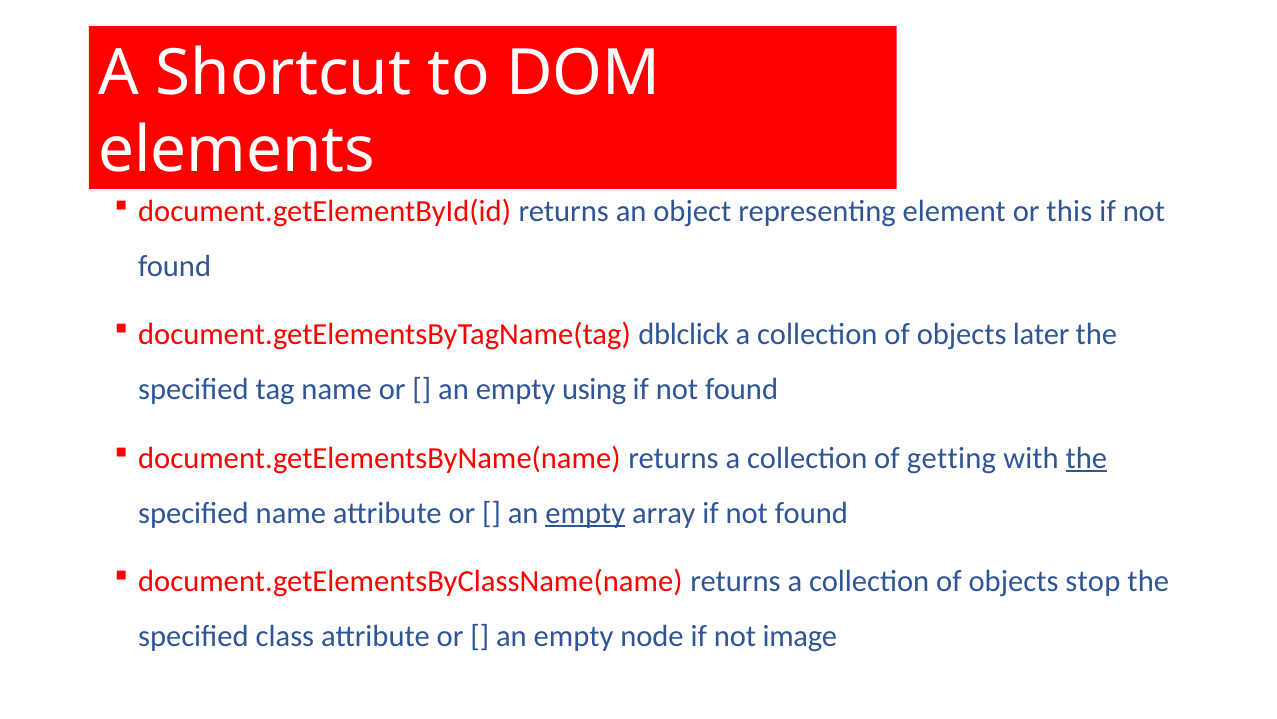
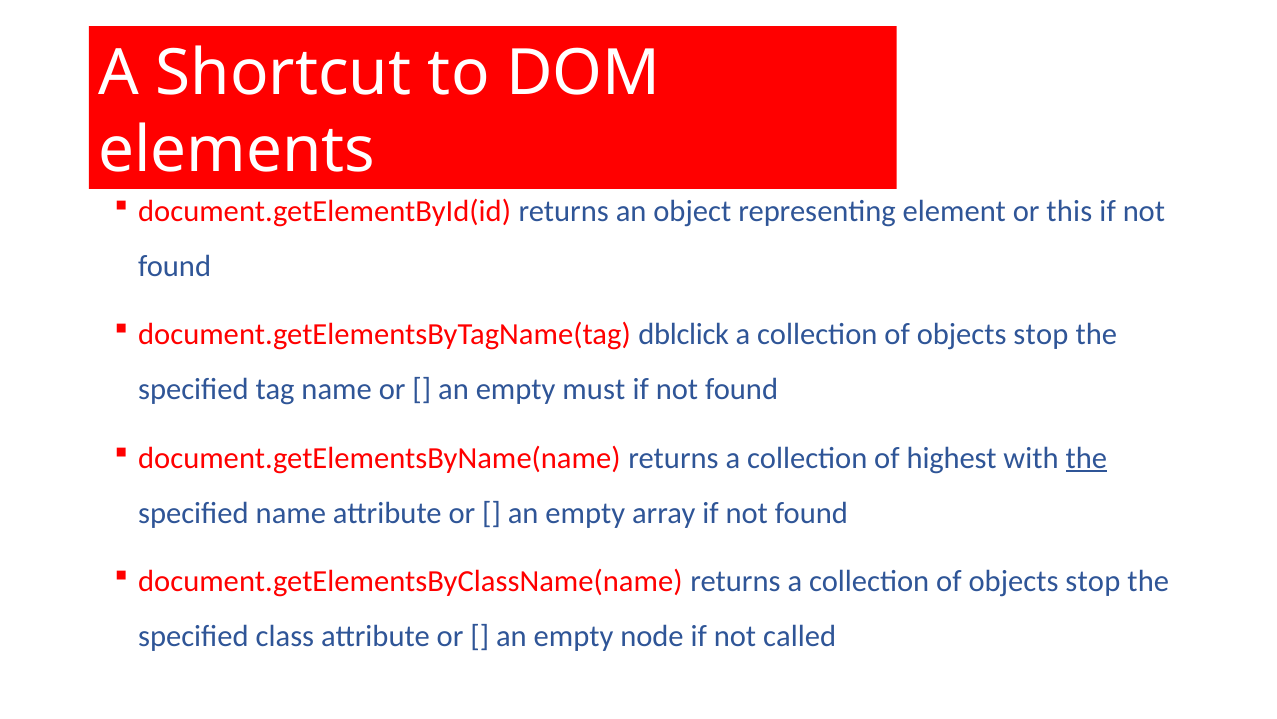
later at (1041, 334): later -> stop
using: using -> must
getting: getting -> highest
empty at (585, 513) underline: present -> none
image: image -> called
